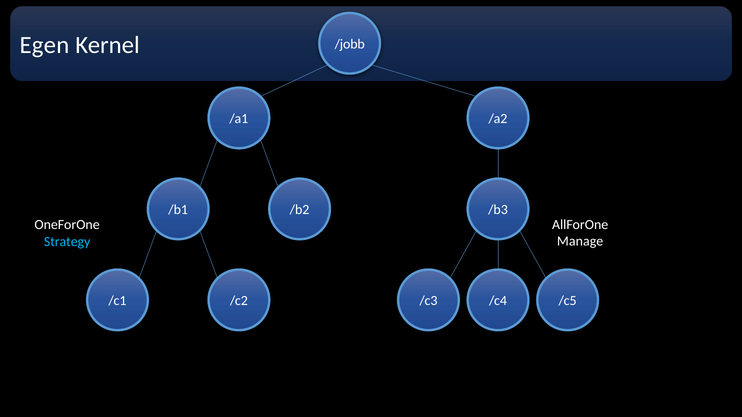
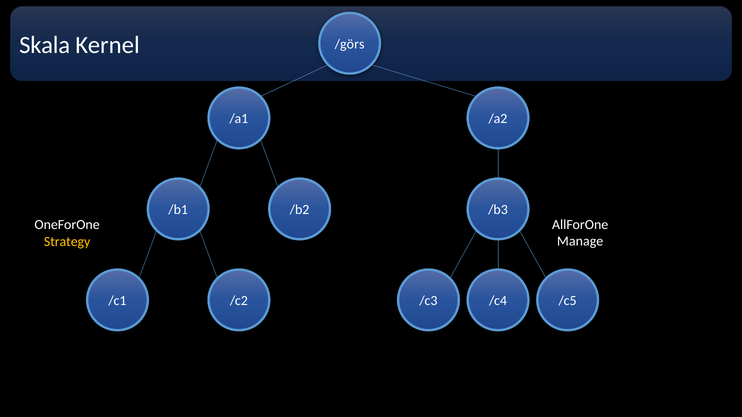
Egen: Egen -> Skala
/jobb: /jobb -> /görs
Strategy colour: light blue -> yellow
